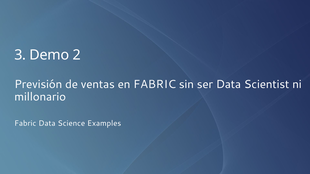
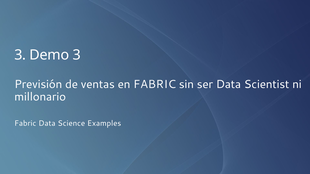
Demo 2: 2 -> 3
